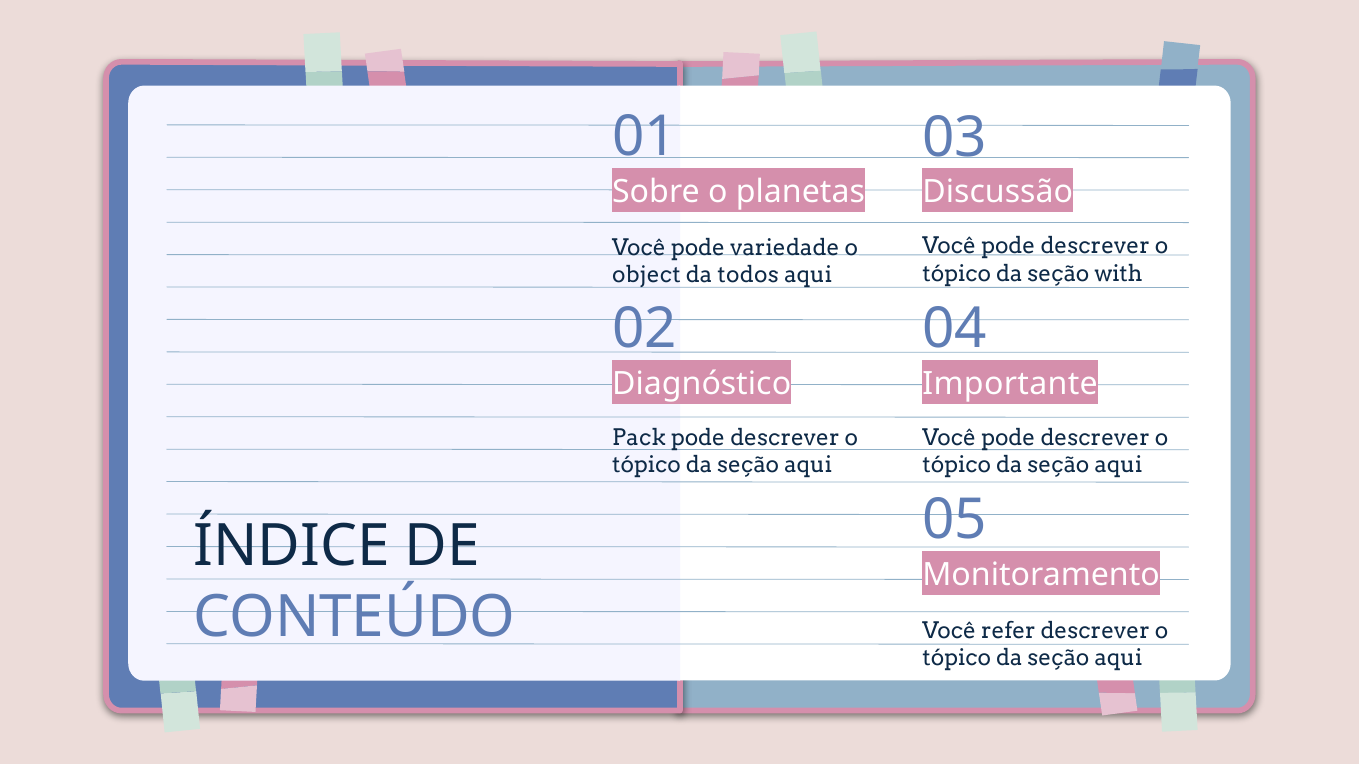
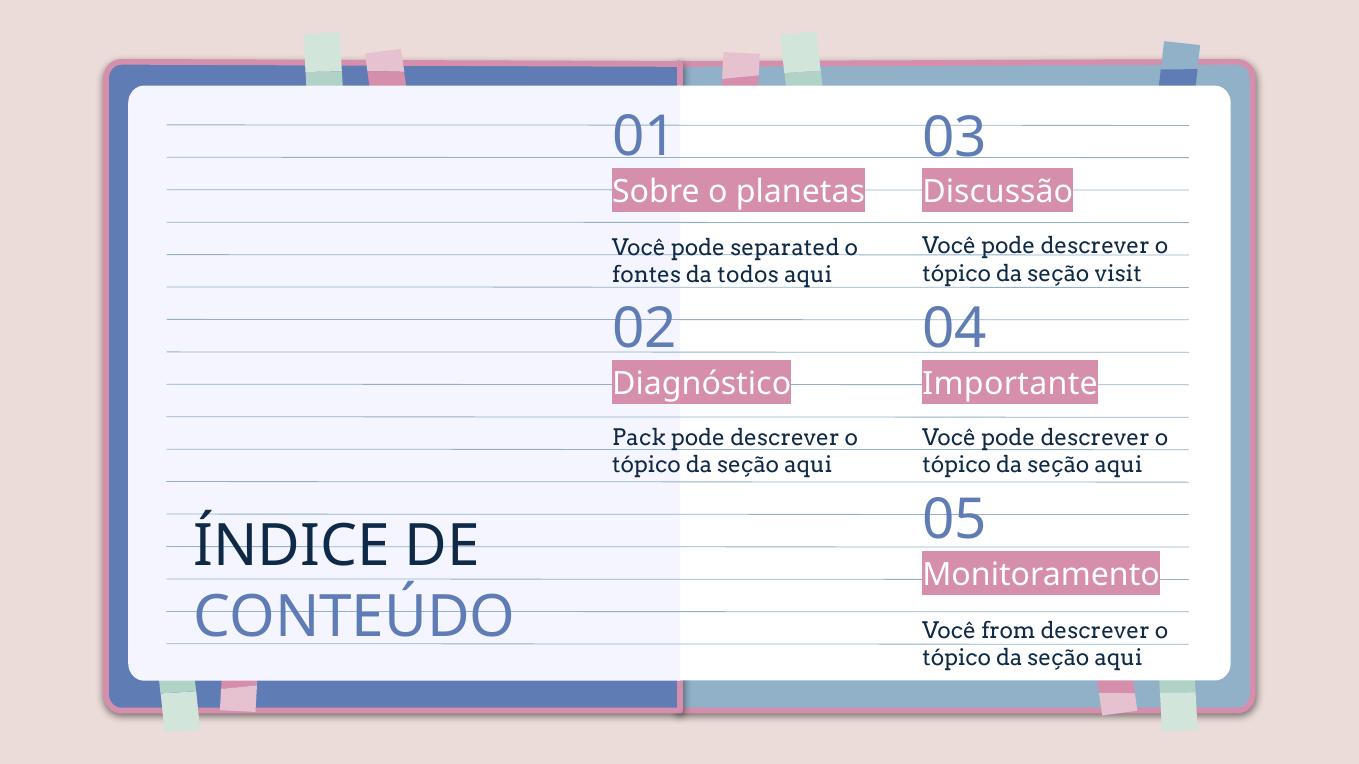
variedade: variedade -> separated
with: with -> visit
object: object -> fontes
refer: refer -> from
